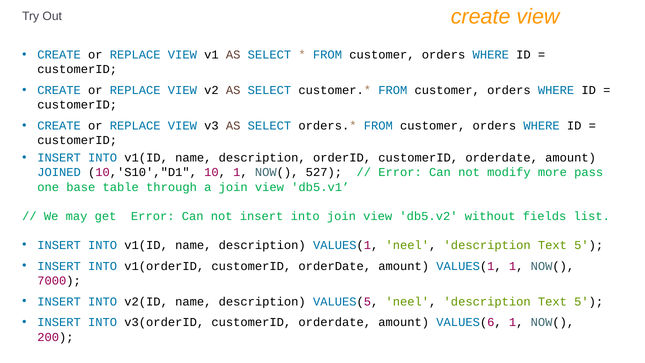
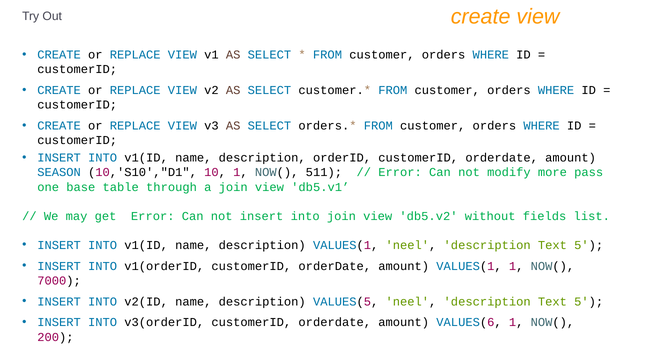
JOINED: JOINED -> SEASON
527: 527 -> 511
